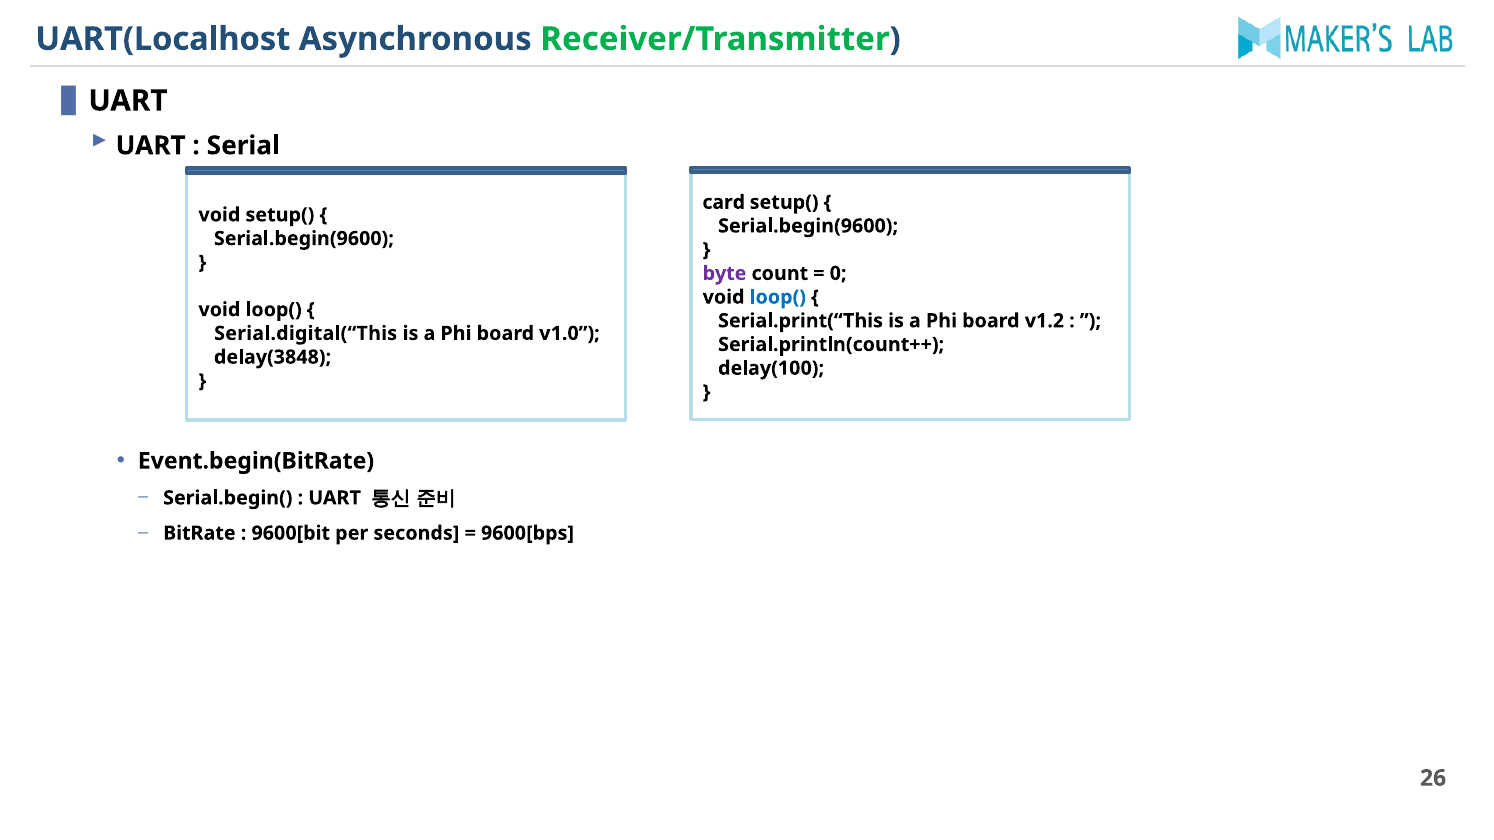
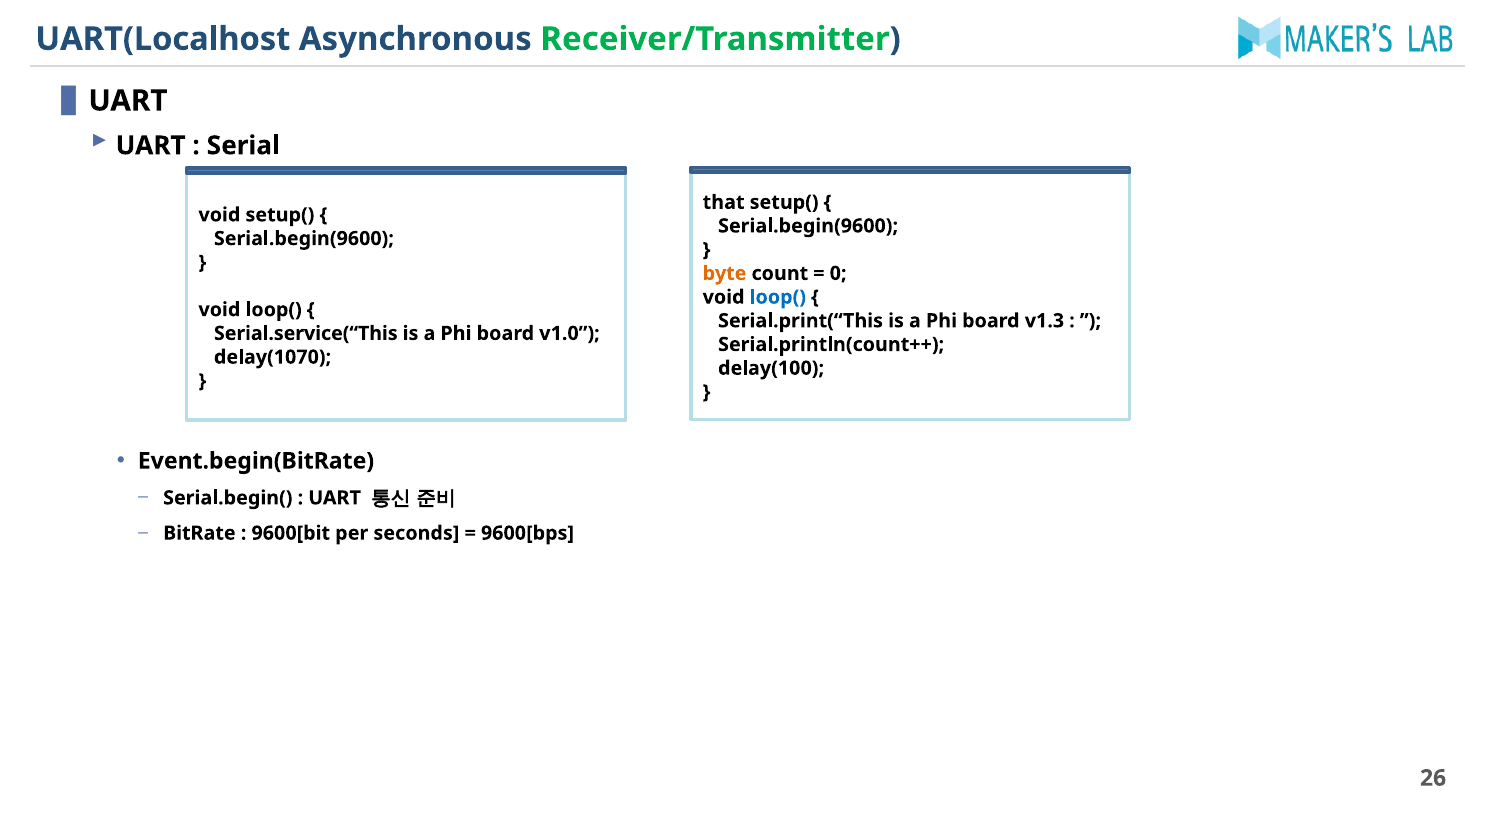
card: card -> that
byte colour: purple -> orange
v1.2: v1.2 -> v1.3
Serial.digital(“This: Serial.digital(“This -> Serial.service(“This
delay(3848: delay(3848 -> delay(1070
